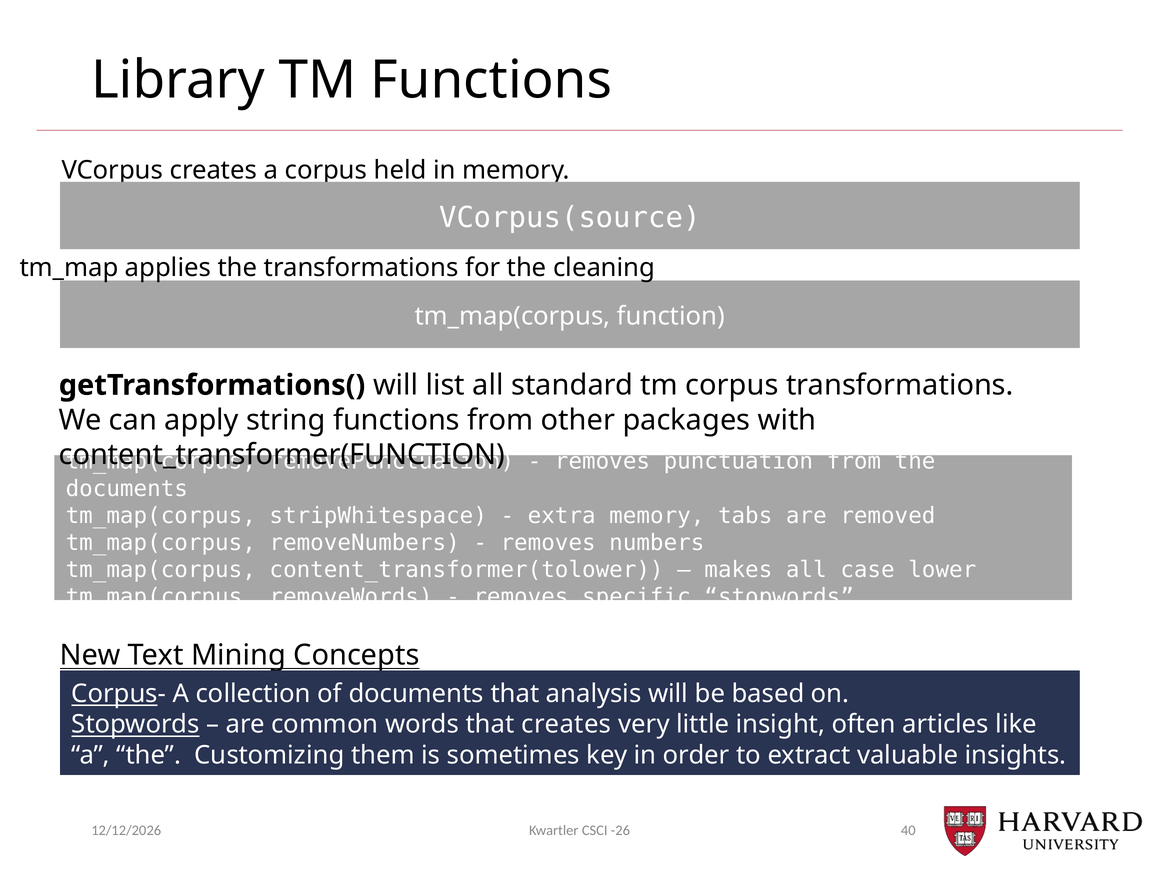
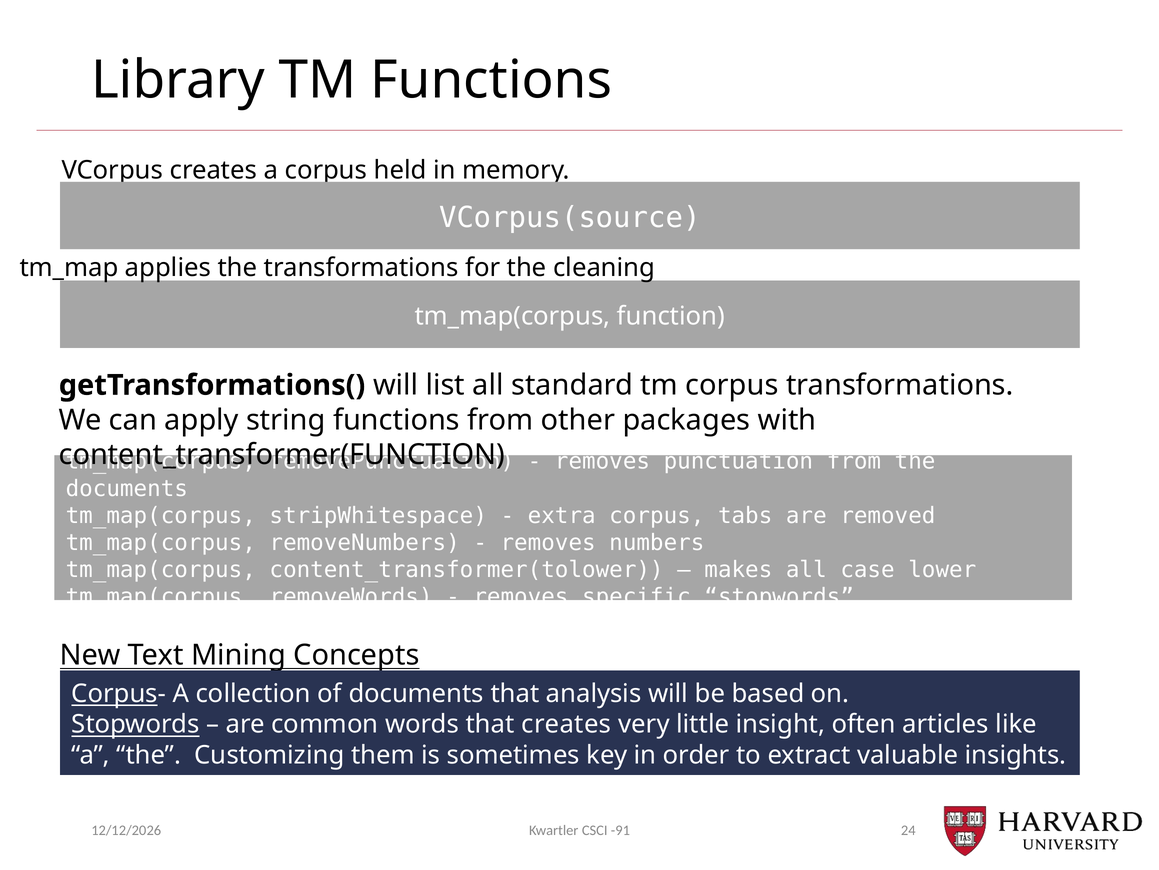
extra memory: memory -> corpus
40: 40 -> 24
-26: -26 -> -91
